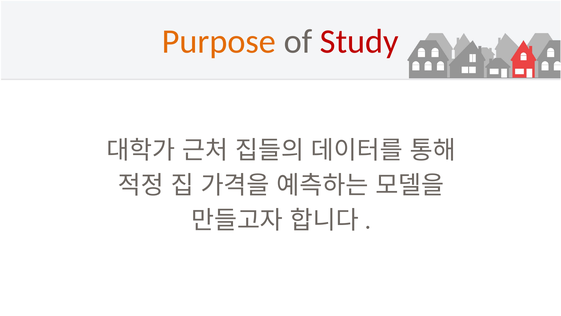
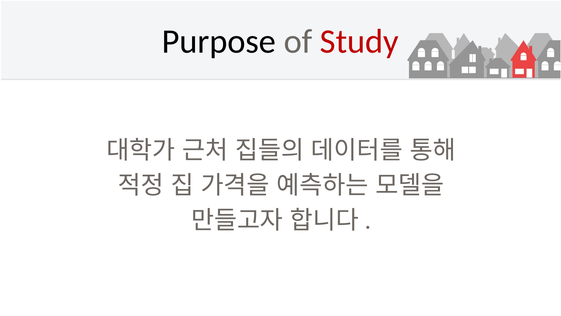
Purpose colour: orange -> black
